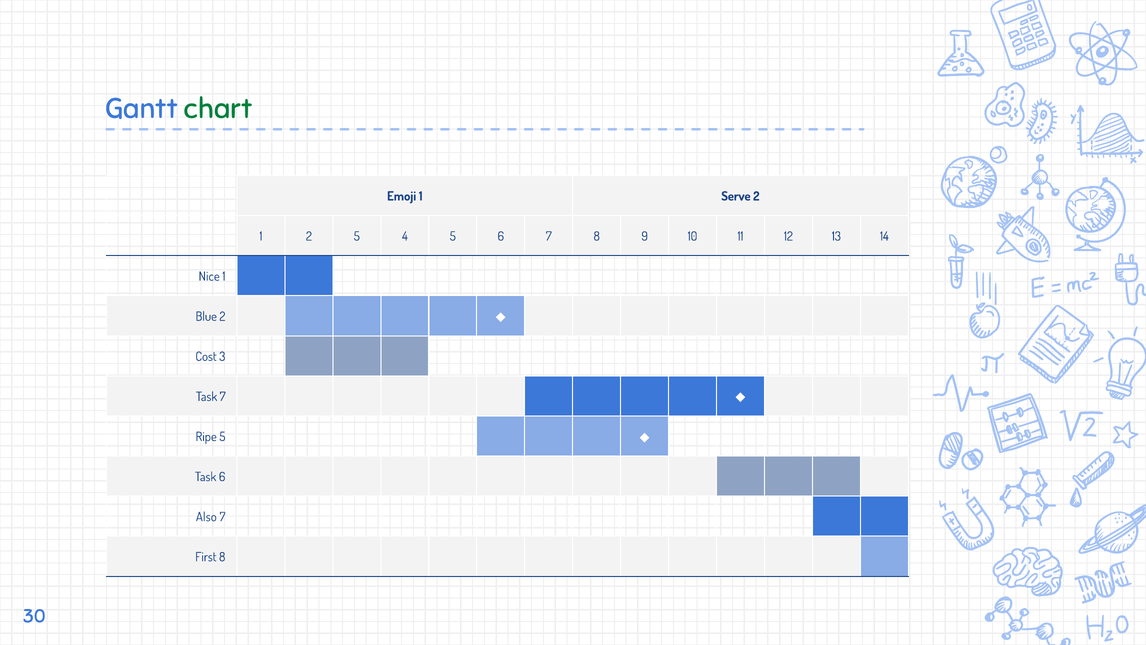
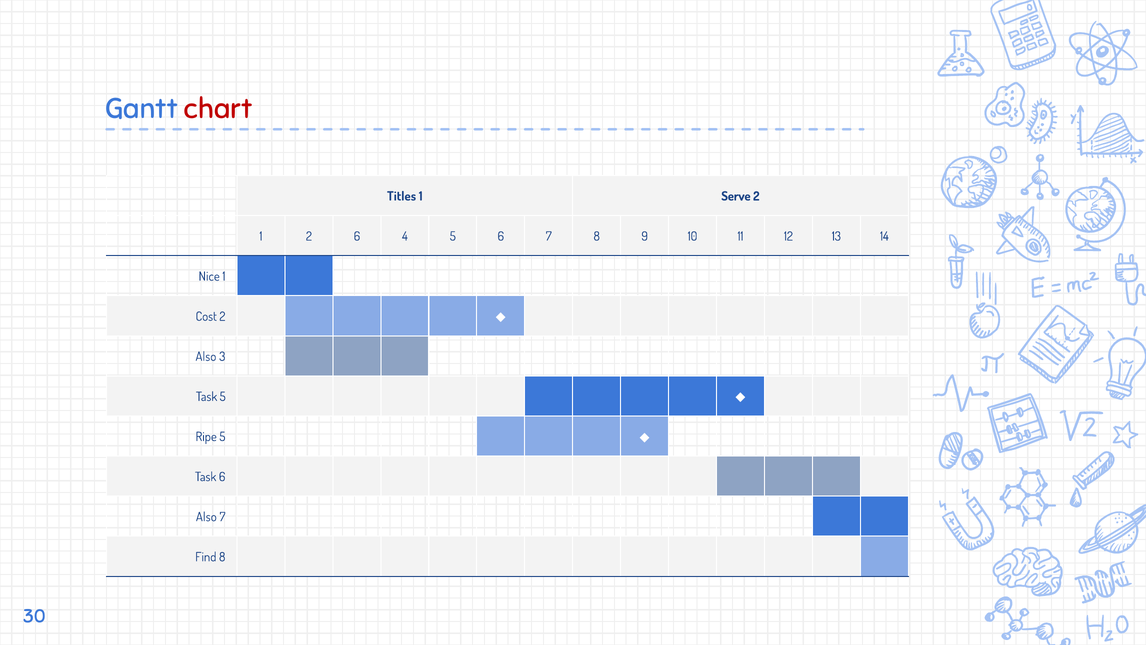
chart colour: green -> red
Emoji: Emoji -> Titles
2 5: 5 -> 6
Blue: Blue -> Cost
Cost at (206, 356): Cost -> Also
Task 7: 7 -> 5
First: First -> Find
